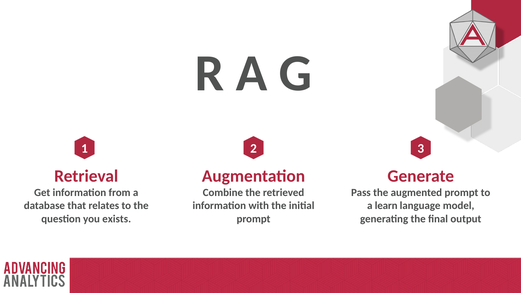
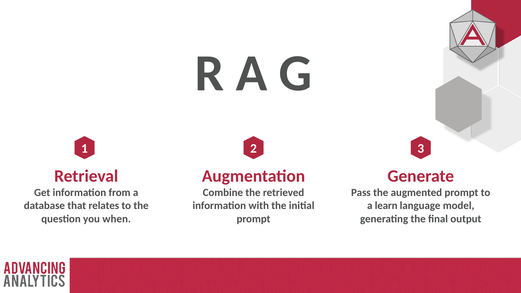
exists: exists -> when
